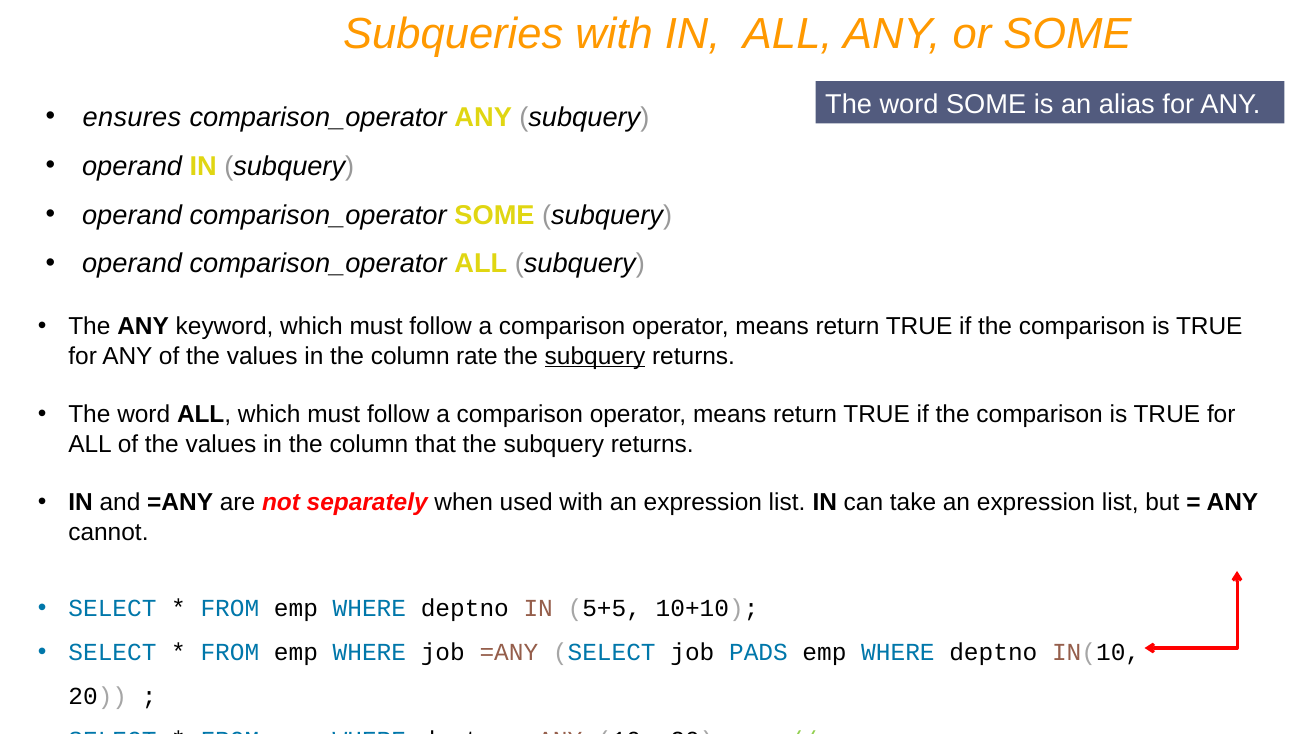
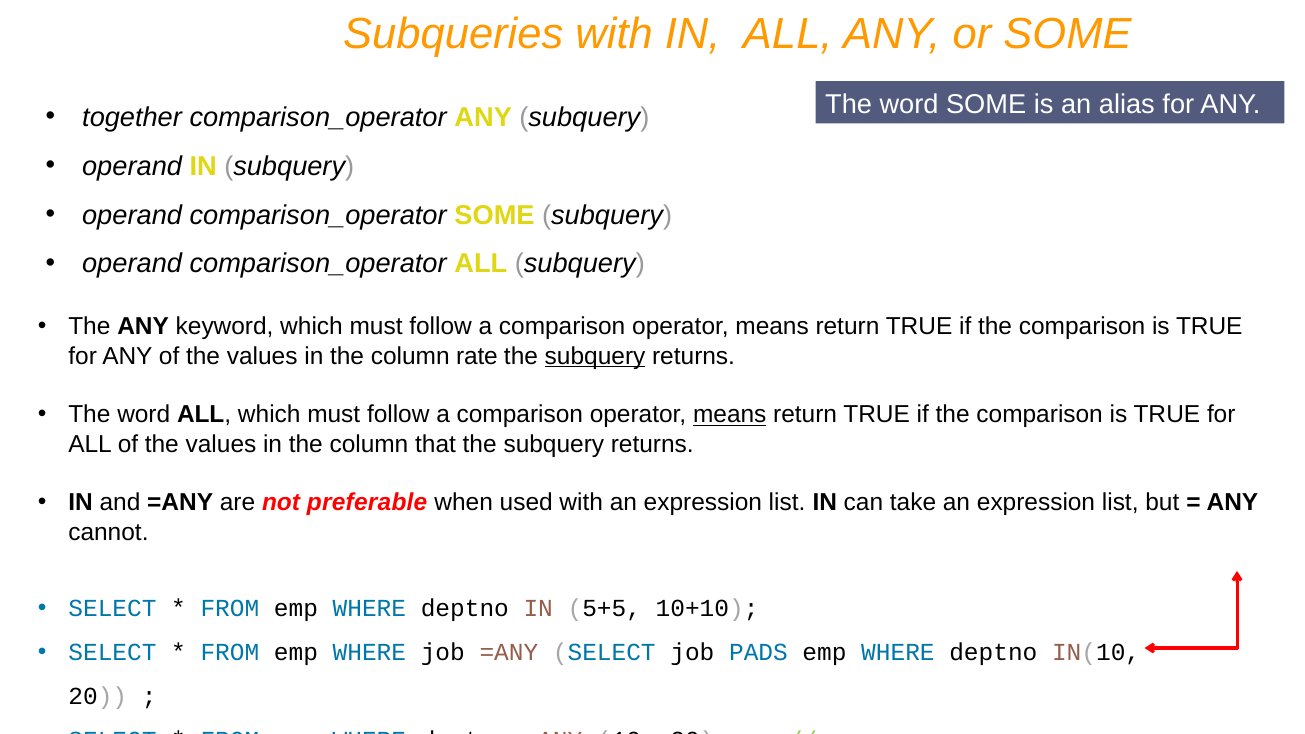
ensures: ensures -> together
means at (730, 415) underline: none -> present
separately: separately -> preferable
